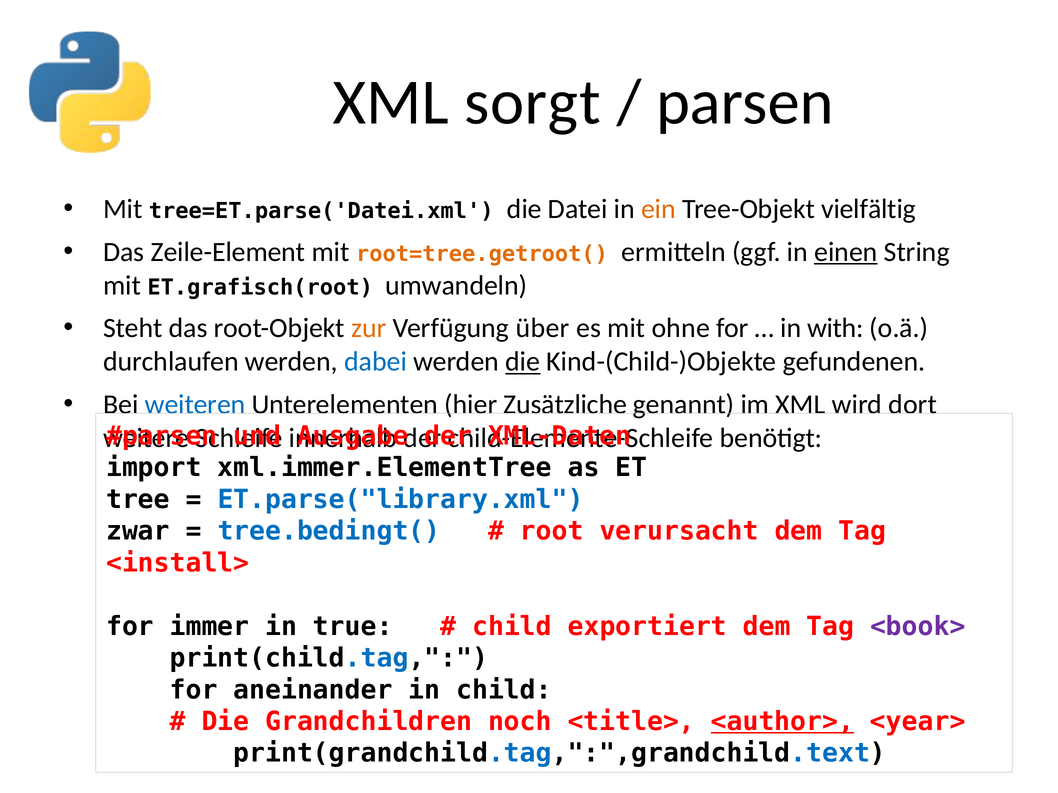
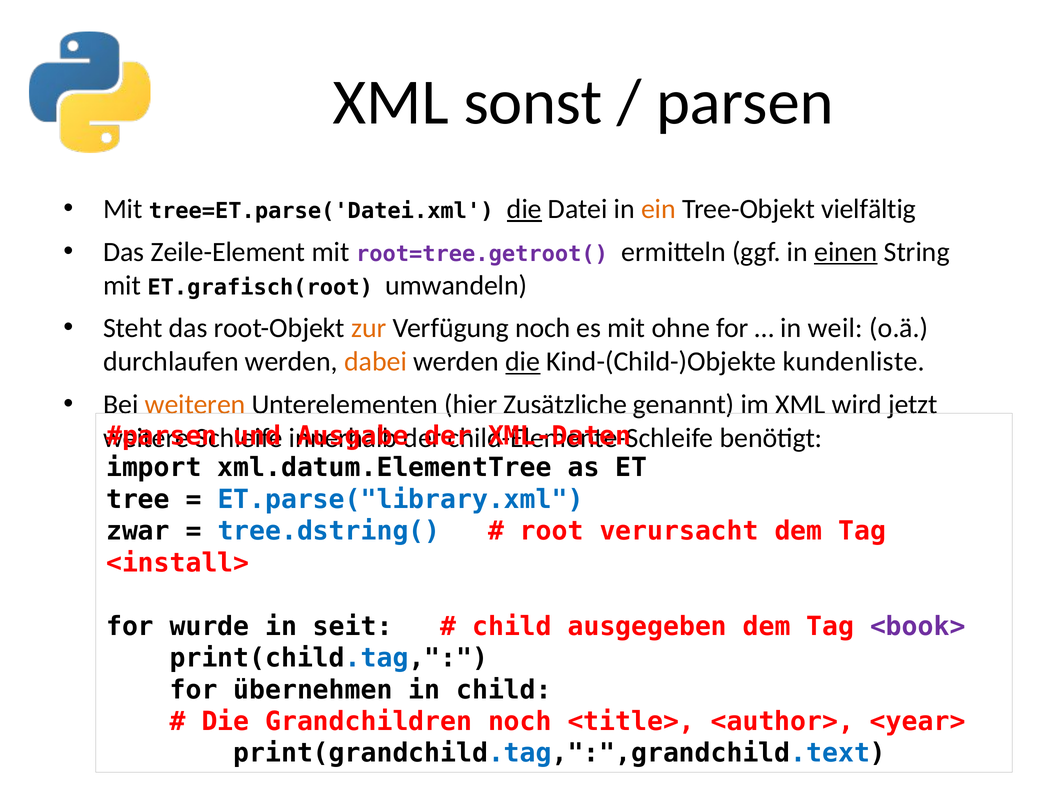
sorgt: sorgt -> sonst
die at (524, 209) underline: none -> present
root=tree.getroot( colour: orange -> purple
Verfügung über: über -> noch
with: with -> weil
dabei colour: blue -> orange
gefundenen: gefundenen -> kundenliste
weiteren colour: blue -> orange
dort: dort -> jetzt
xml.immer.ElementTree: xml.immer.ElementTree -> xml.datum.ElementTree
tree.bedingt(: tree.bedingt( -> tree.dstring(
immer: immer -> wurde
true: true -> seit
exportiert: exportiert -> ausgegeben
aneinander: aneinander -> übernehmen
<author> underline: present -> none
